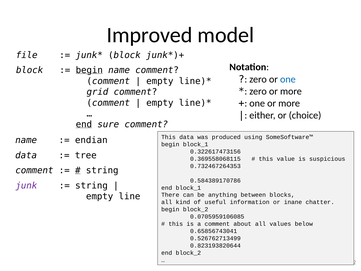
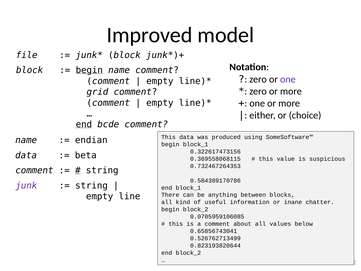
one at (288, 79) colour: blue -> purple
sure: sure -> bcde
tree: tree -> beta
